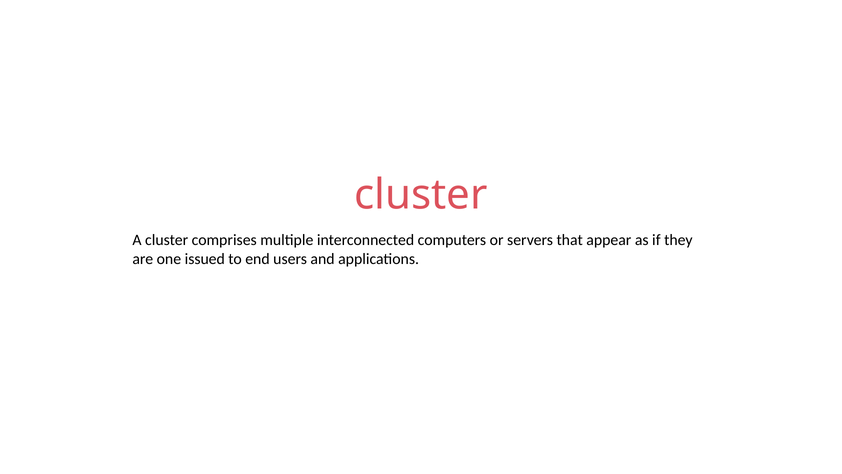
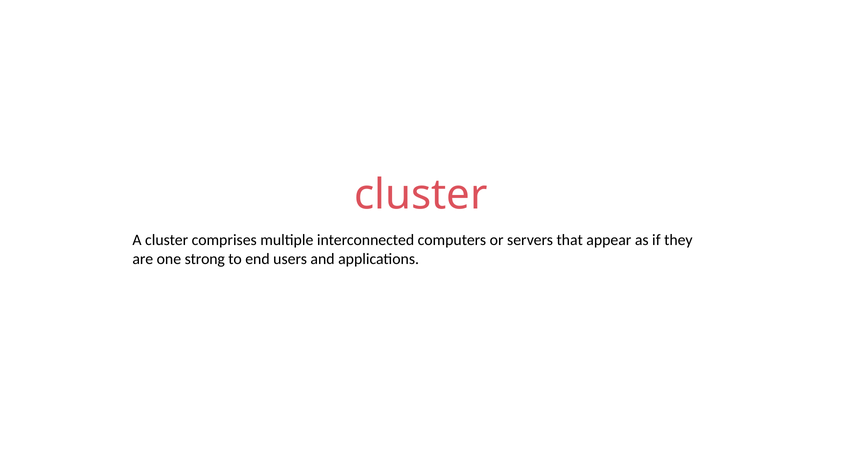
issued: issued -> strong
